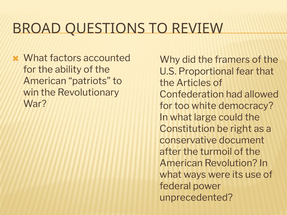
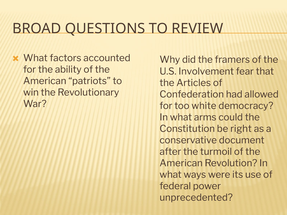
Proportional: Proportional -> Involvement
large: large -> arms
